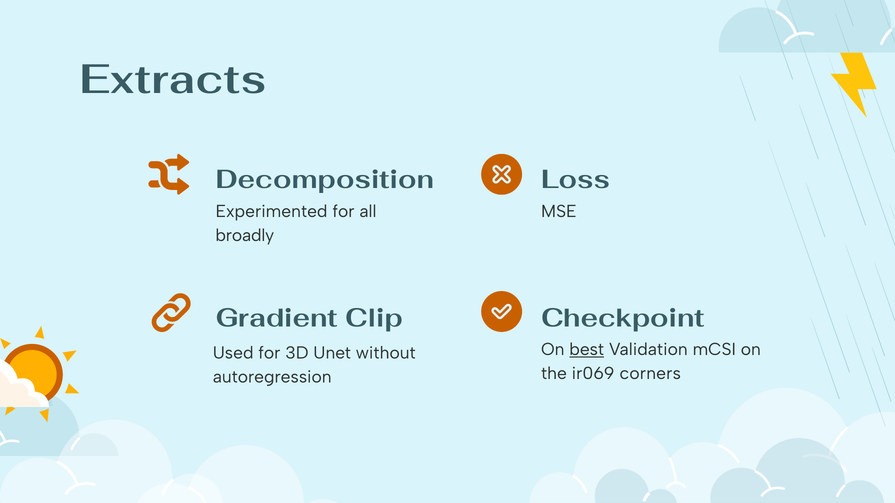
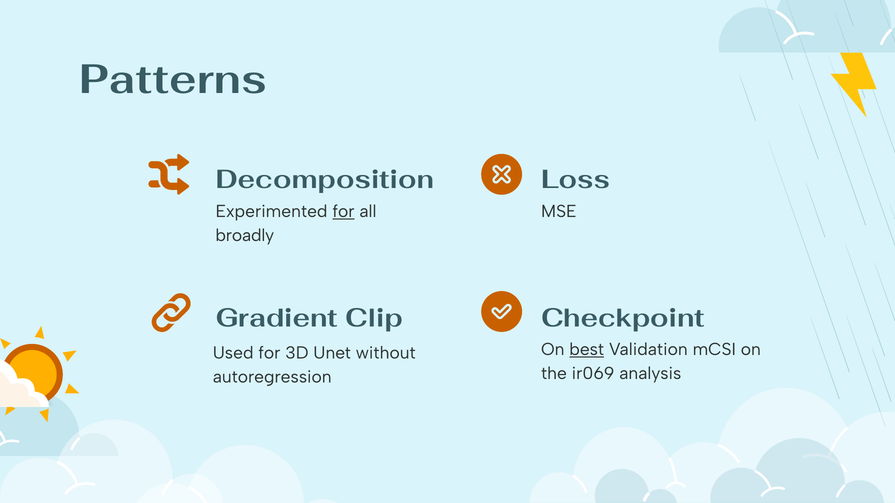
Extracts: Extracts -> Patterns
for at (343, 212) underline: none -> present
corners: corners -> analysis
